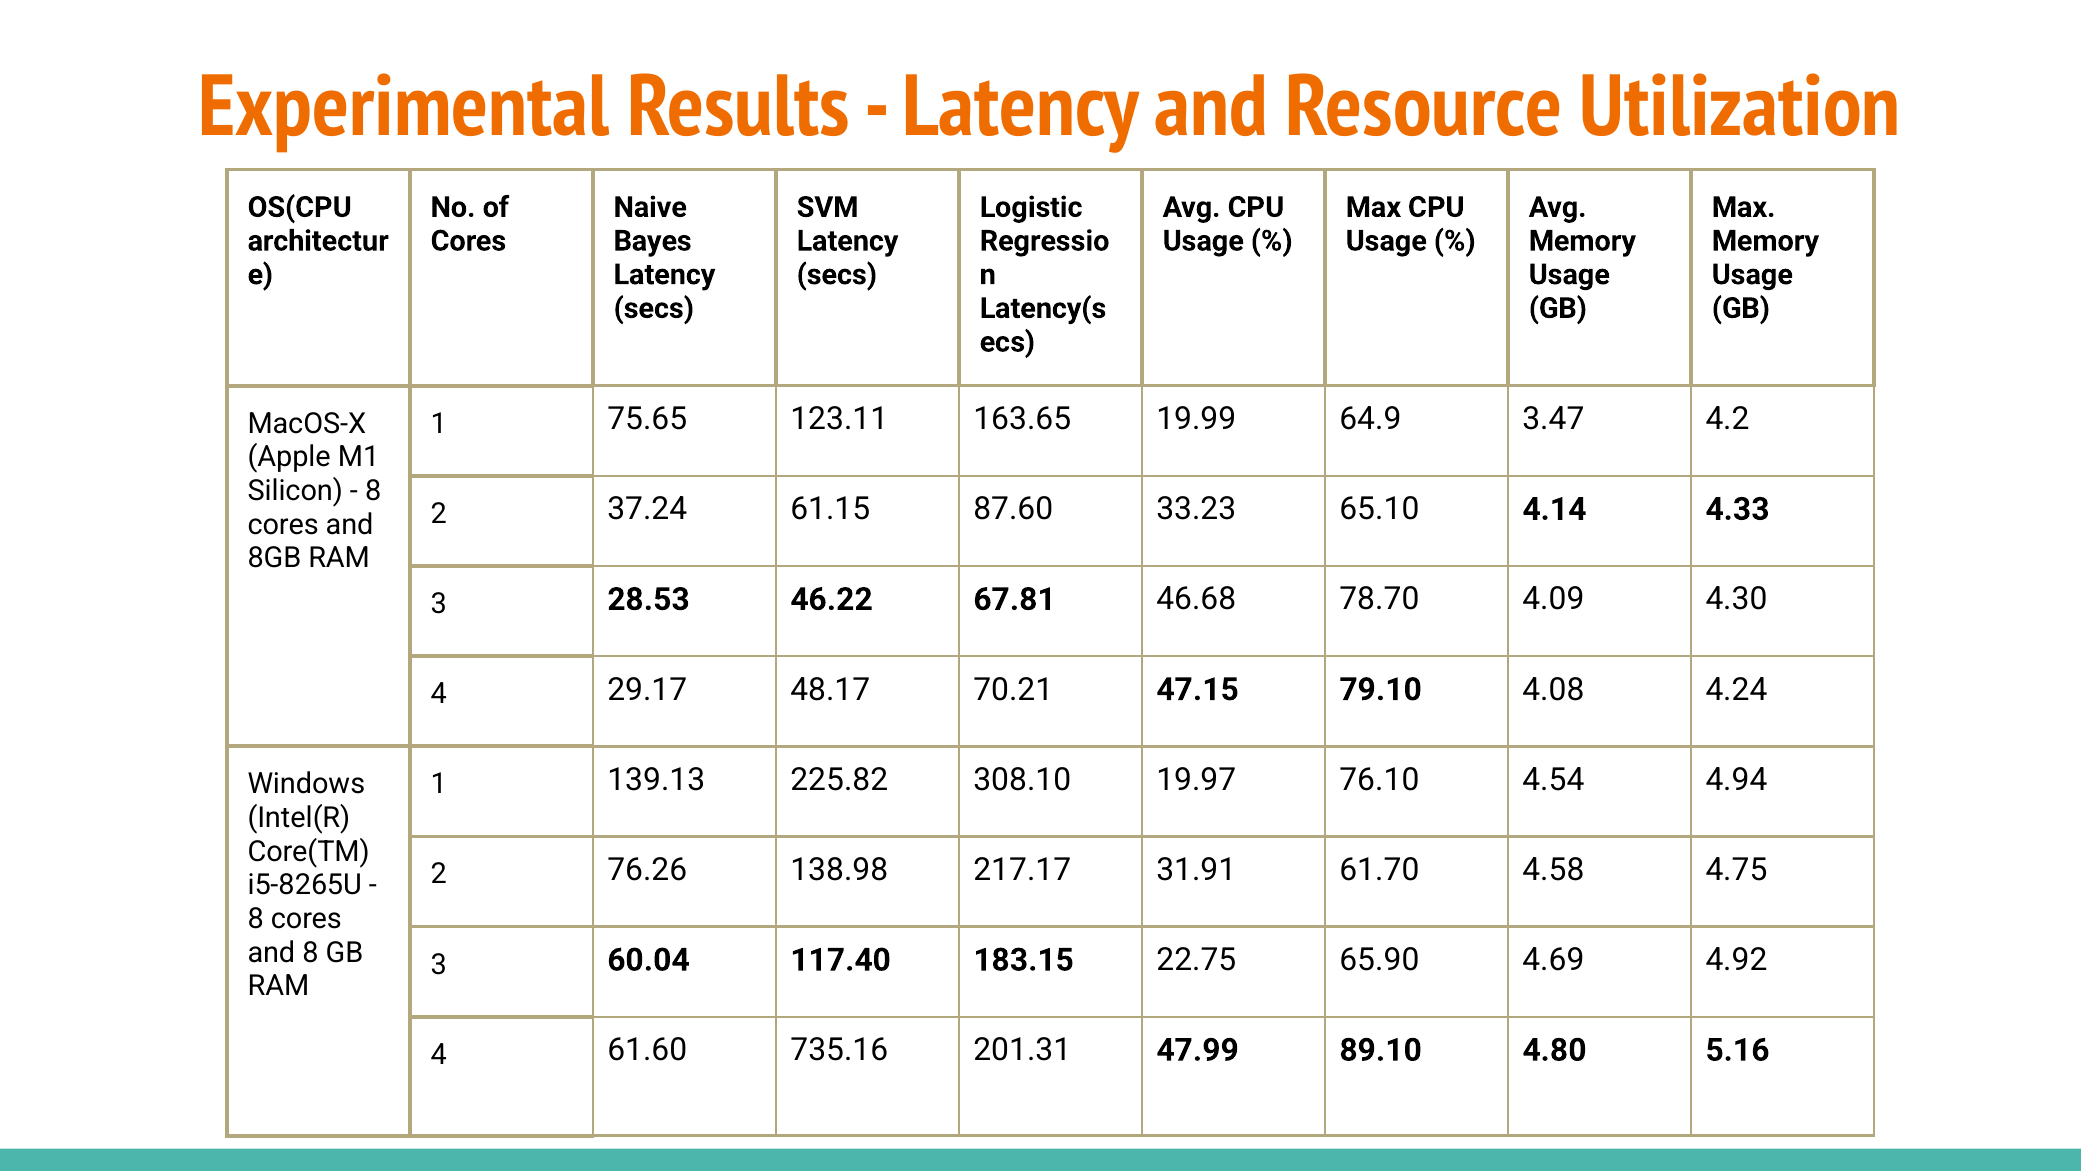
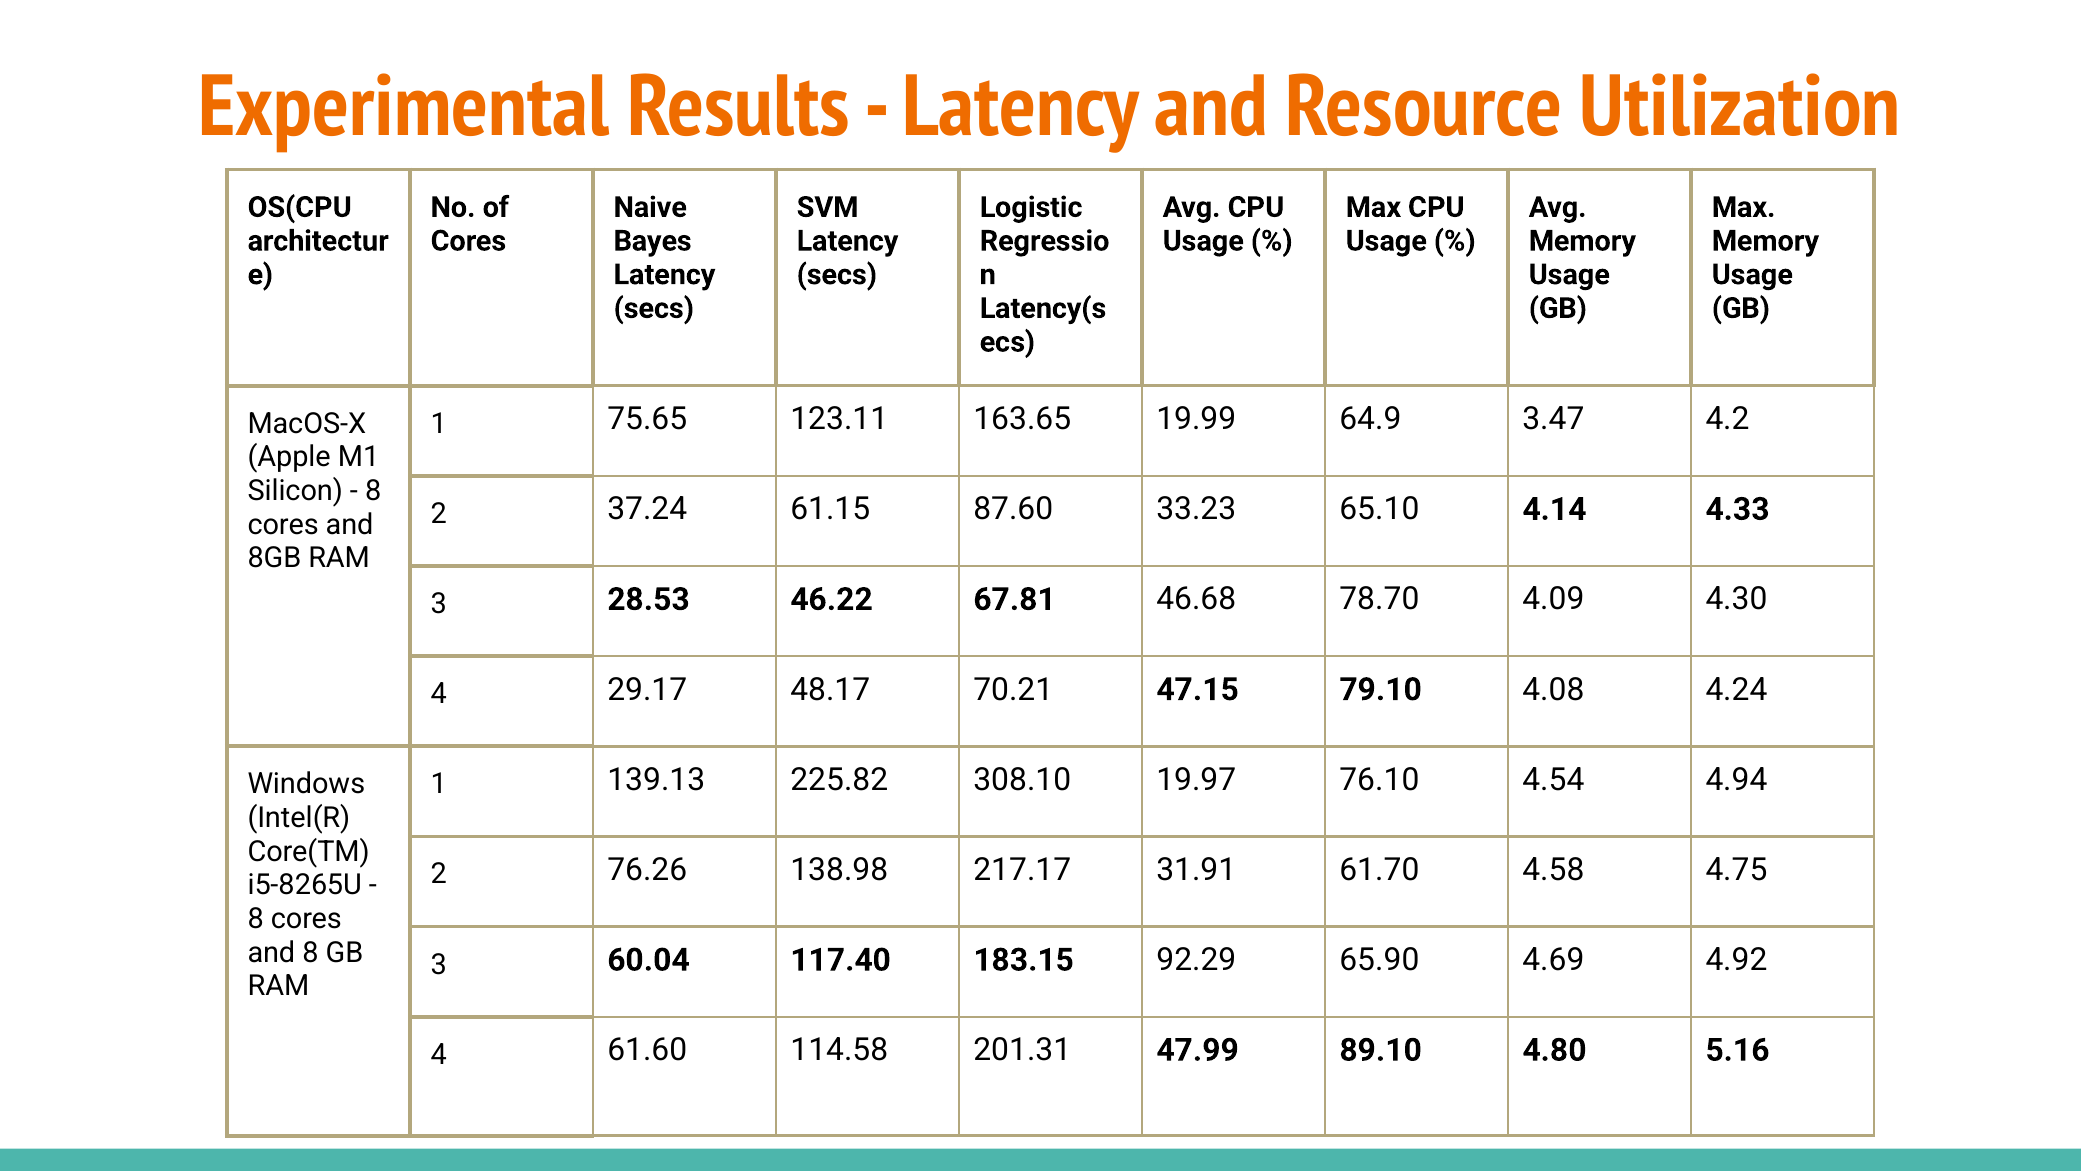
22.75: 22.75 -> 92.29
735.16: 735.16 -> 114.58
